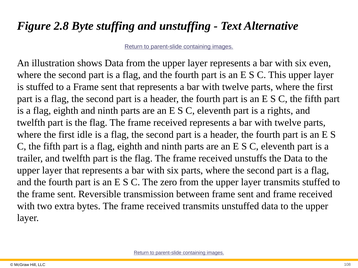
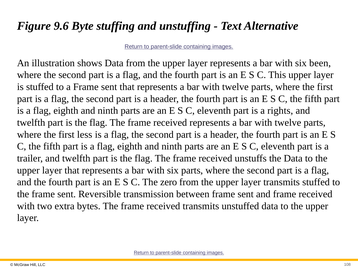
2.8: 2.8 -> 9.6
even: even -> been
idle: idle -> less
